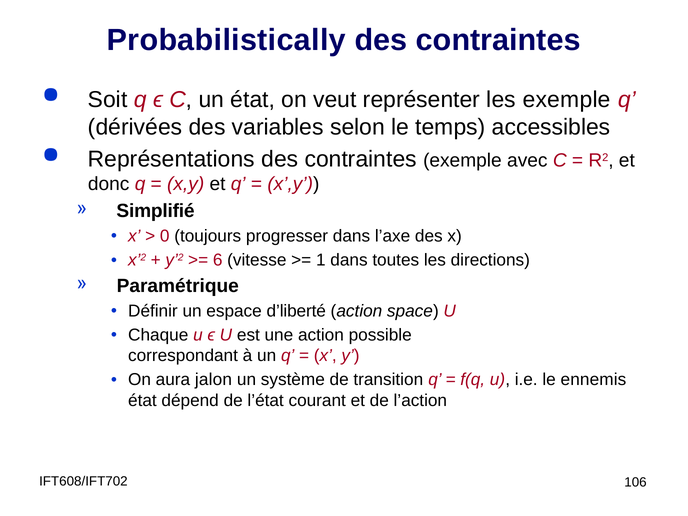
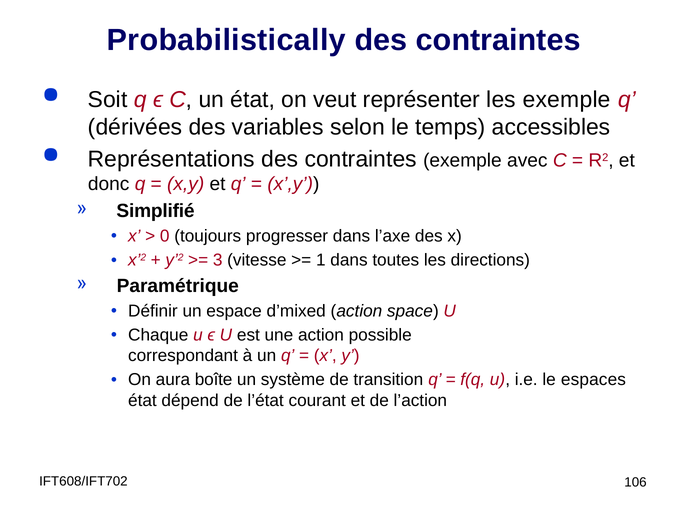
6: 6 -> 3
d’liberté: d’liberté -> d’mixed
jalon: jalon -> boîte
ennemis: ennemis -> espaces
